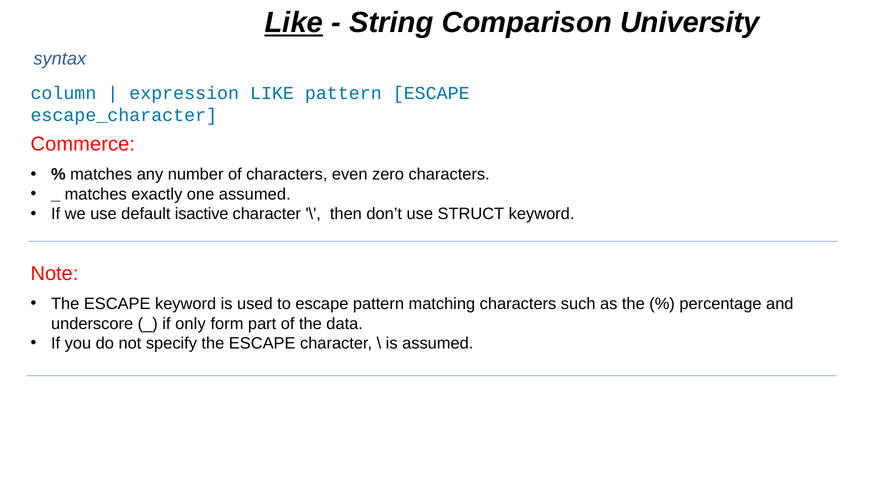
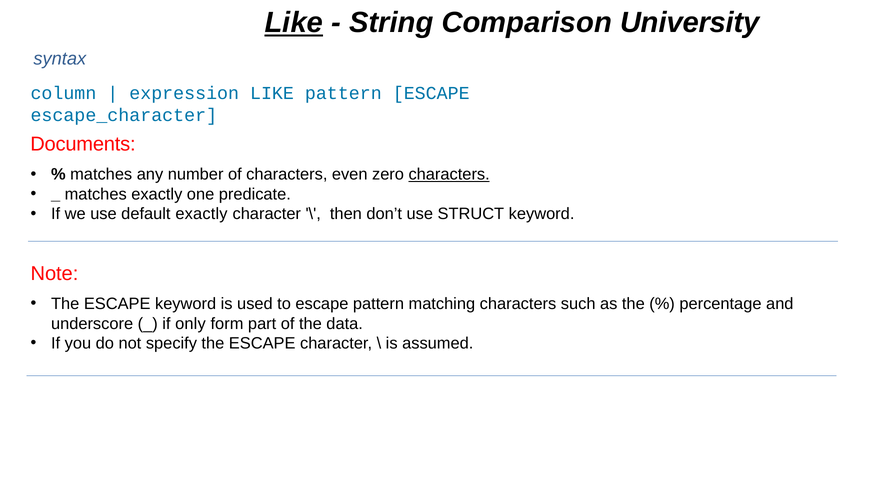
Commerce: Commerce -> Documents
characters at (449, 174) underline: none -> present
one assumed: assumed -> predicate
default isactive: isactive -> exactly
